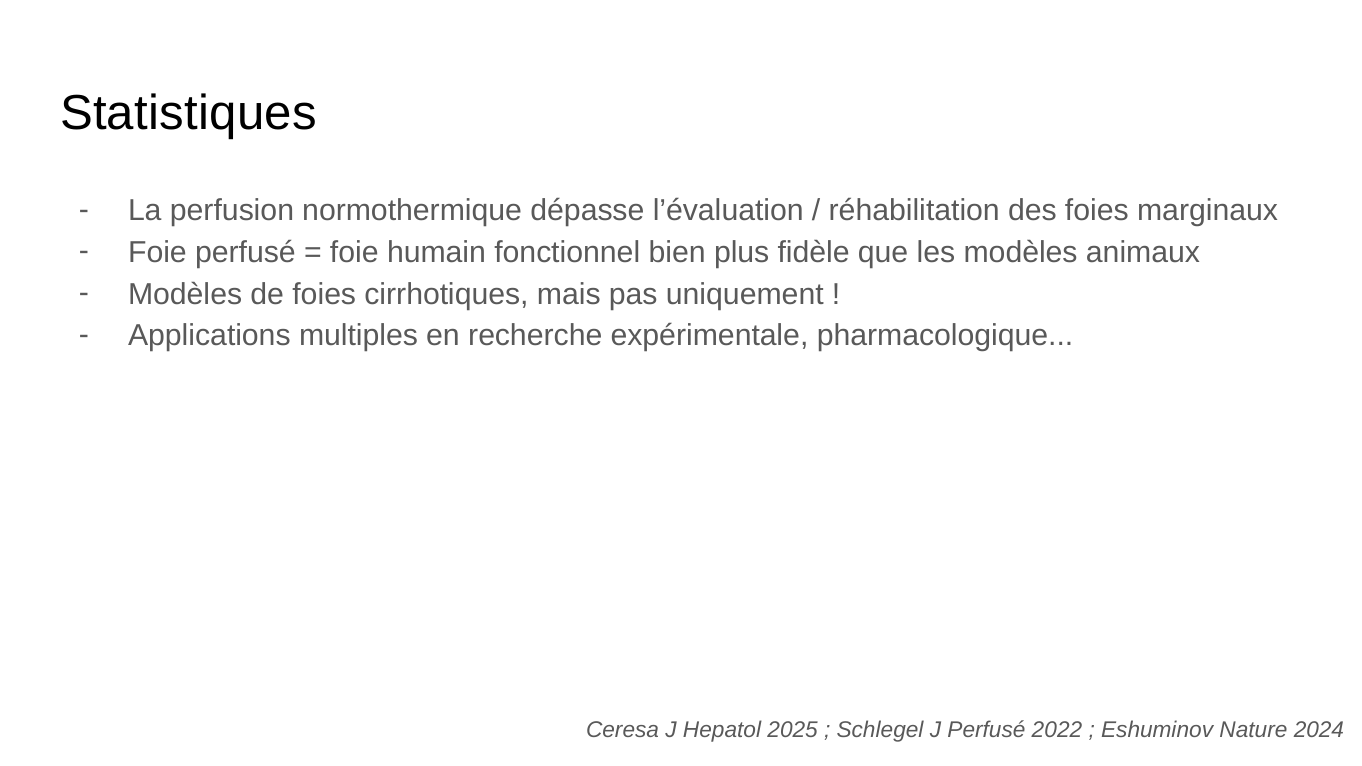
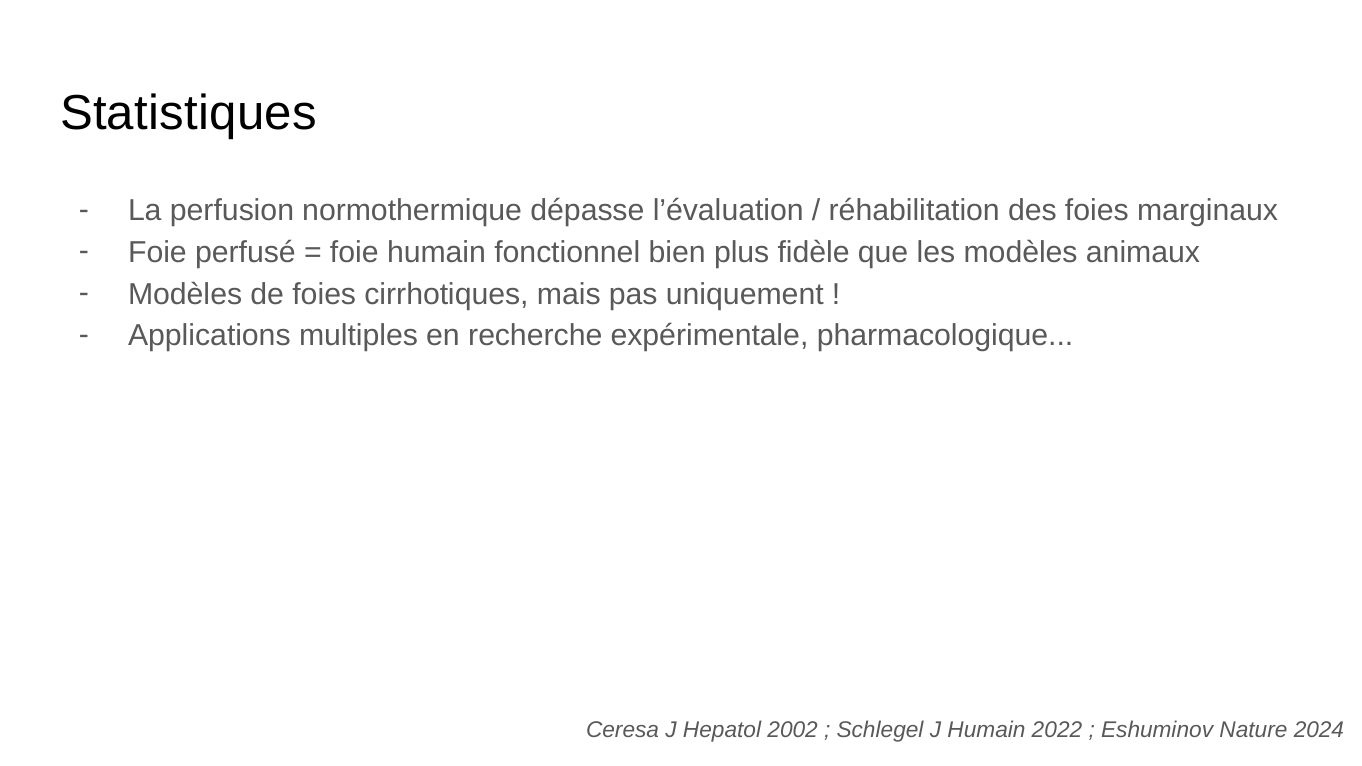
2025: 2025 -> 2002
J Perfusé: Perfusé -> Humain
